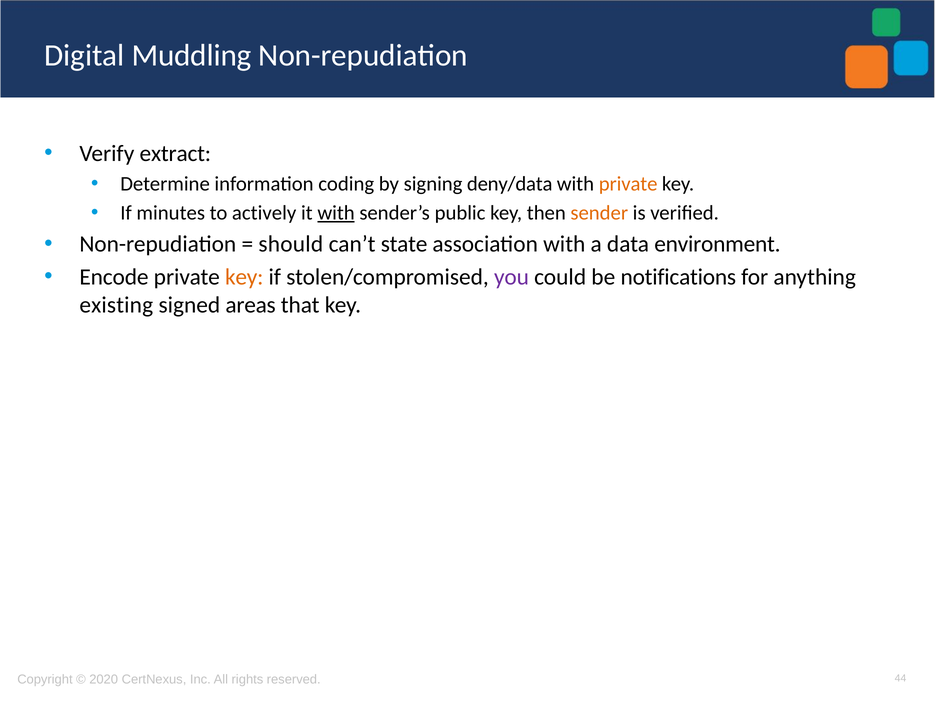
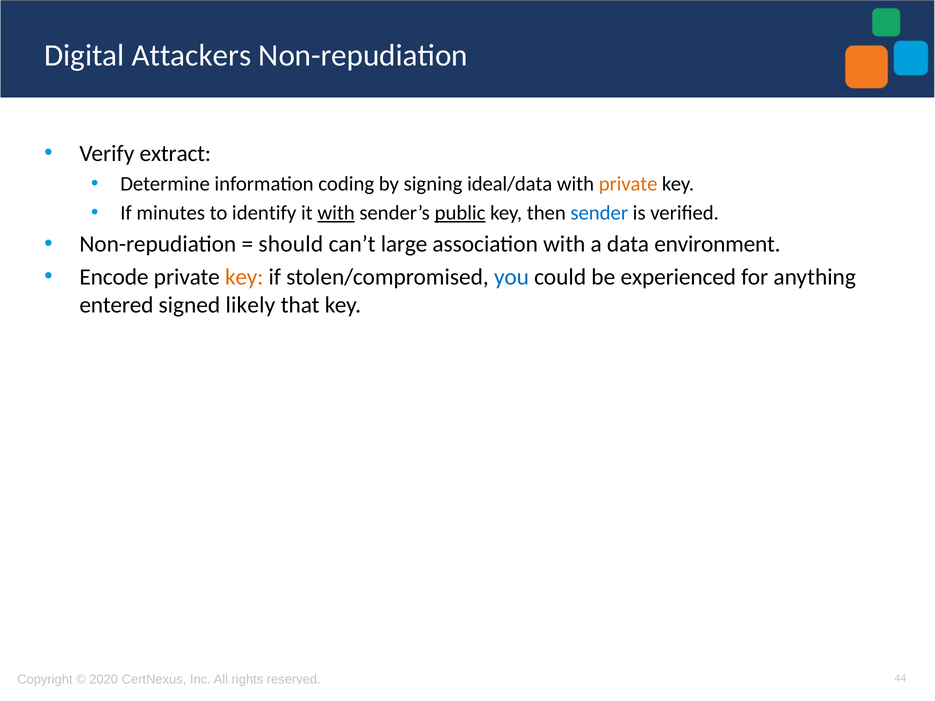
Muddling: Muddling -> Attackers
deny/data: deny/data -> ideal/data
actively: actively -> identify
public underline: none -> present
sender colour: orange -> blue
state: state -> large
you colour: purple -> blue
notifications: notifications -> experienced
existing: existing -> entered
areas: areas -> likely
